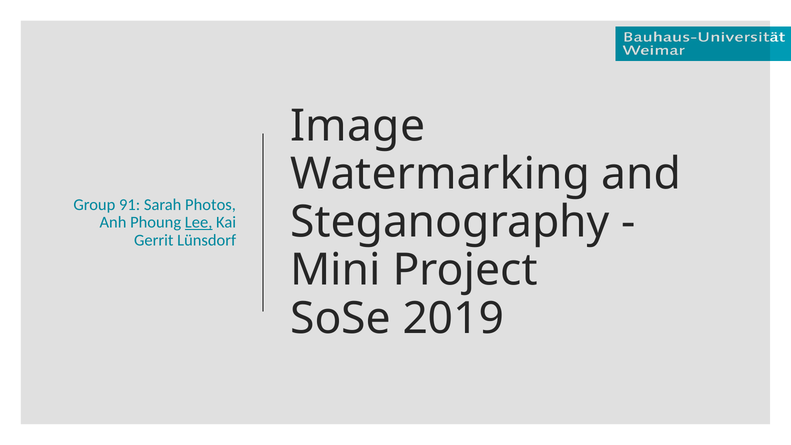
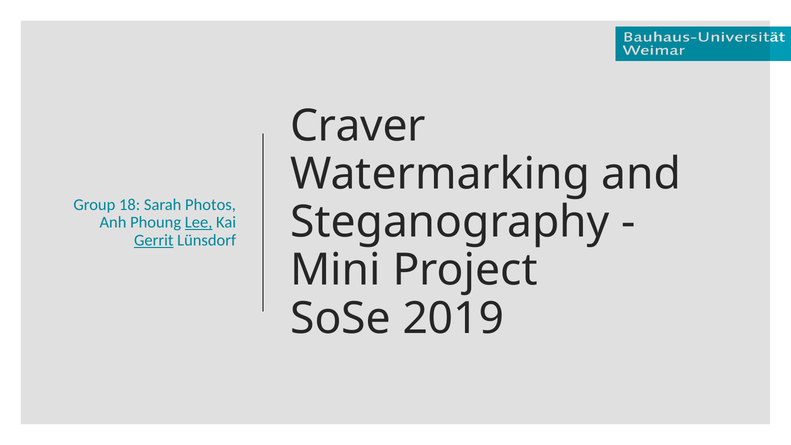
Image: Image -> Craver
91: 91 -> 18
Gerrit underline: none -> present
